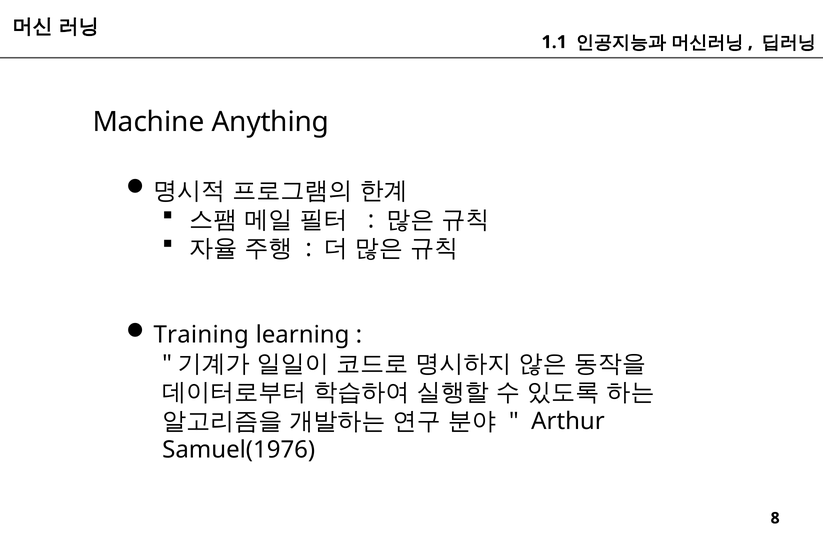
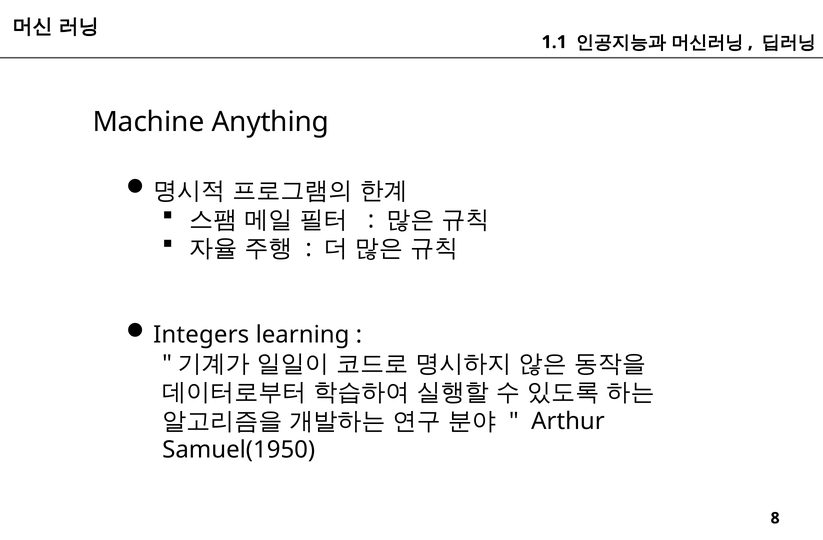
Training: Training -> Integers
Samuel(1976: Samuel(1976 -> Samuel(1950
